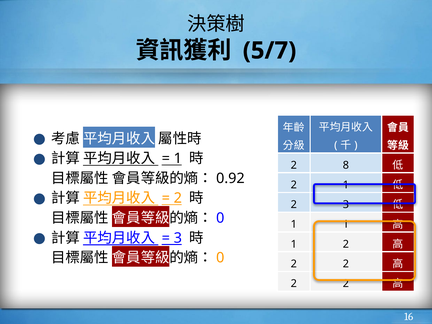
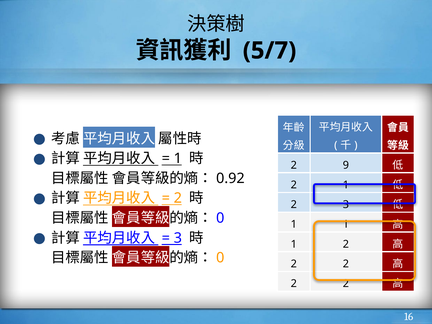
8: 8 -> 9
